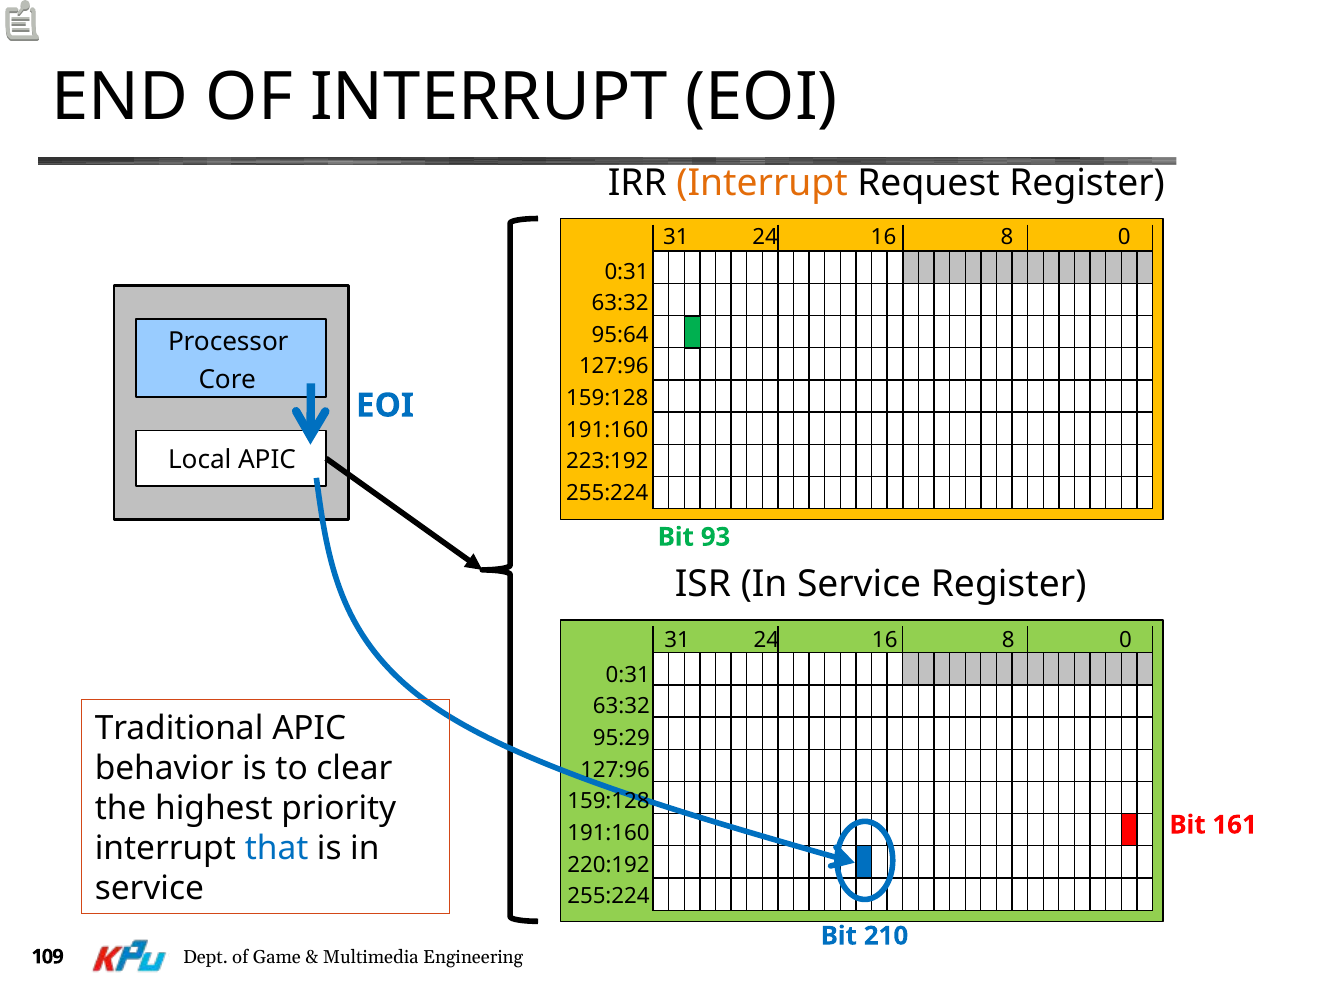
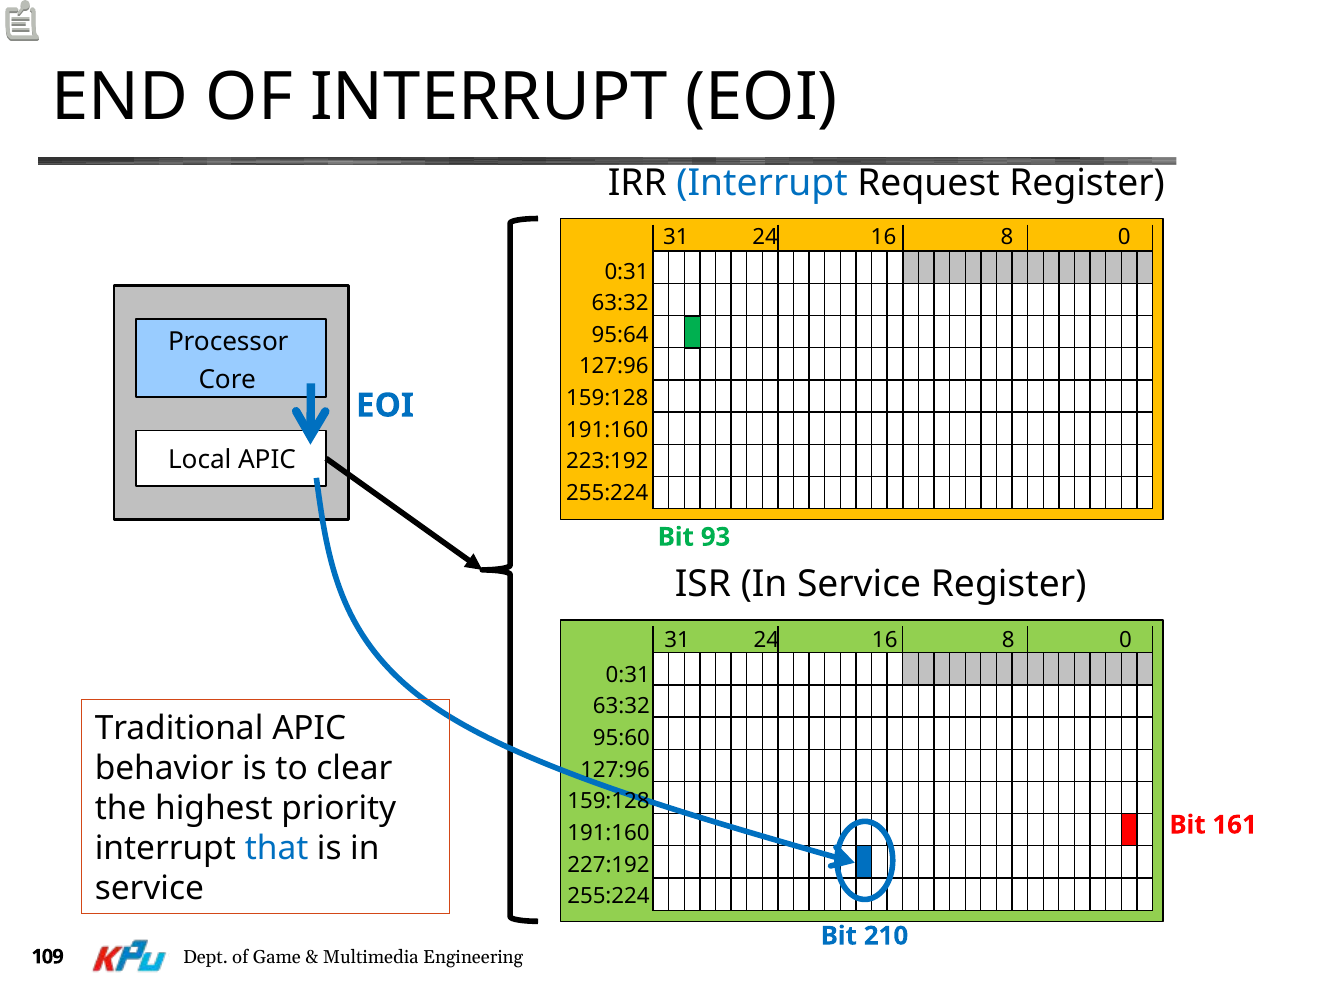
Interrupt at (762, 183) colour: orange -> blue
95:29: 95:29 -> 95:60
220:192: 220:192 -> 227:192
